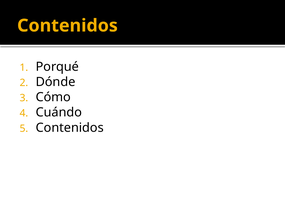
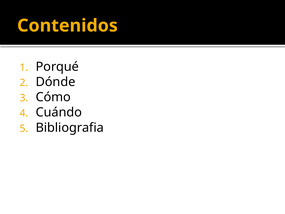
Contenidos at (70, 127): Contenidos -> Bibliografia
